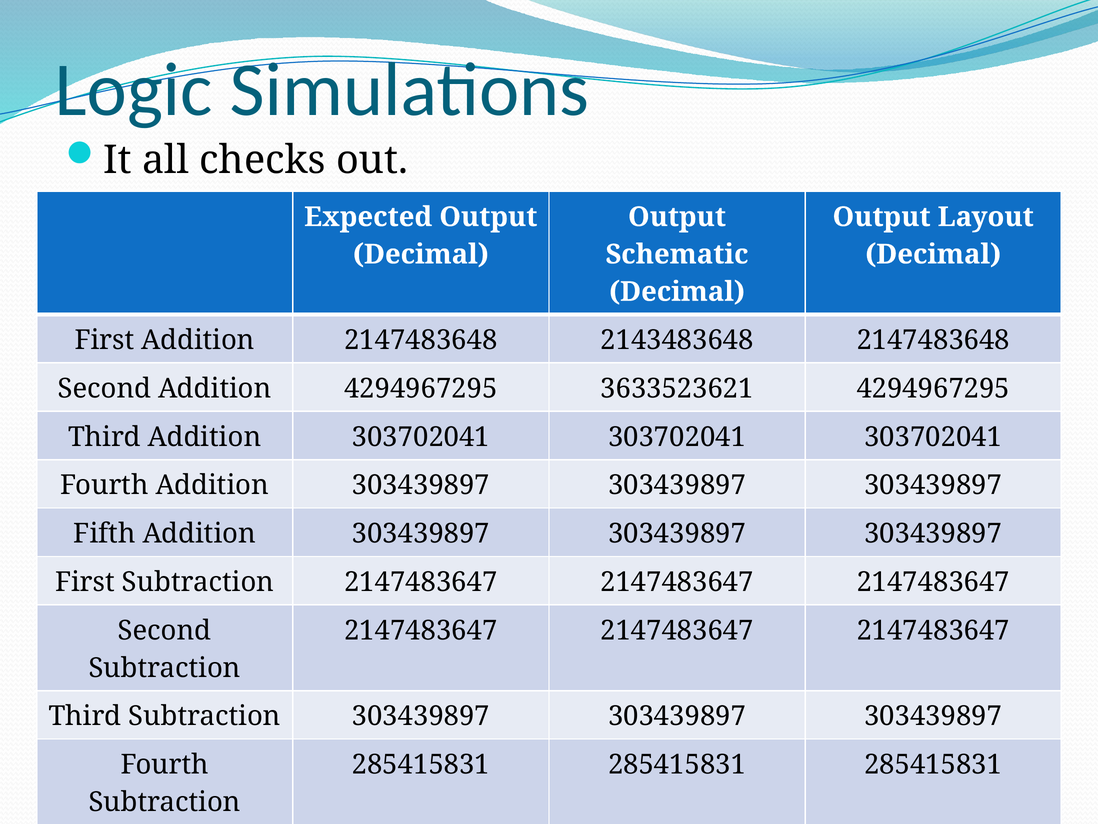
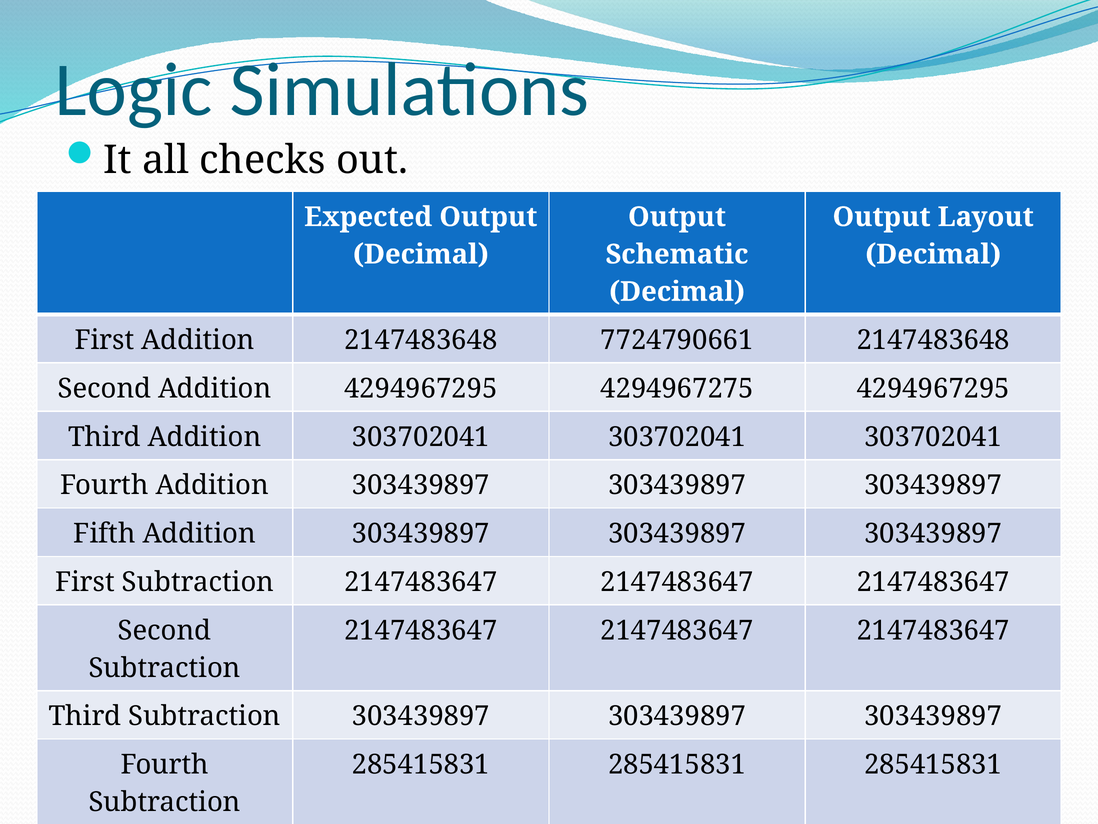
2143483648: 2143483648 -> 7724790661
3633523621: 3633523621 -> 4294967275
